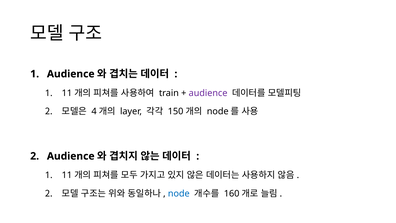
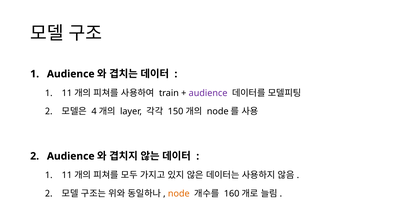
node at (179, 193) colour: blue -> orange
